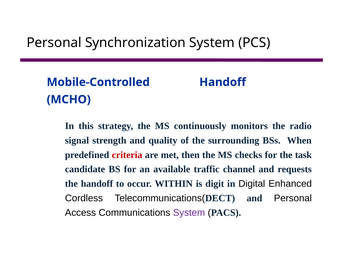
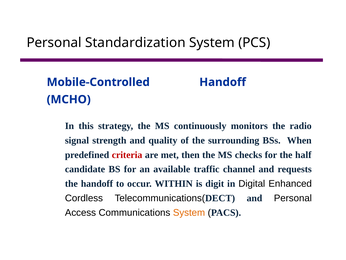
Synchronization: Synchronization -> Standardization
task: task -> half
System at (189, 212) colour: purple -> orange
